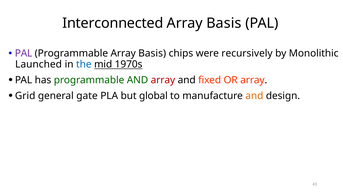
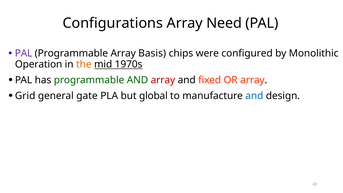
Interconnected: Interconnected -> Configurations
Basis at (224, 23): Basis -> Need
recursively: recursively -> configured
Launched: Launched -> Operation
the colour: blue -> orange
and at (254, 96) colour: orange -> blue
